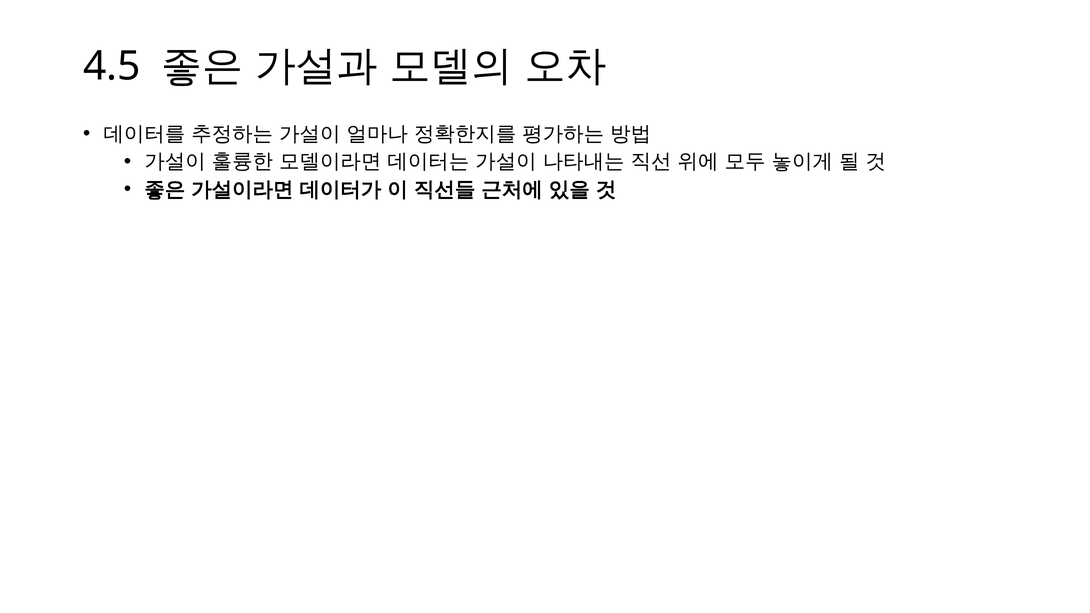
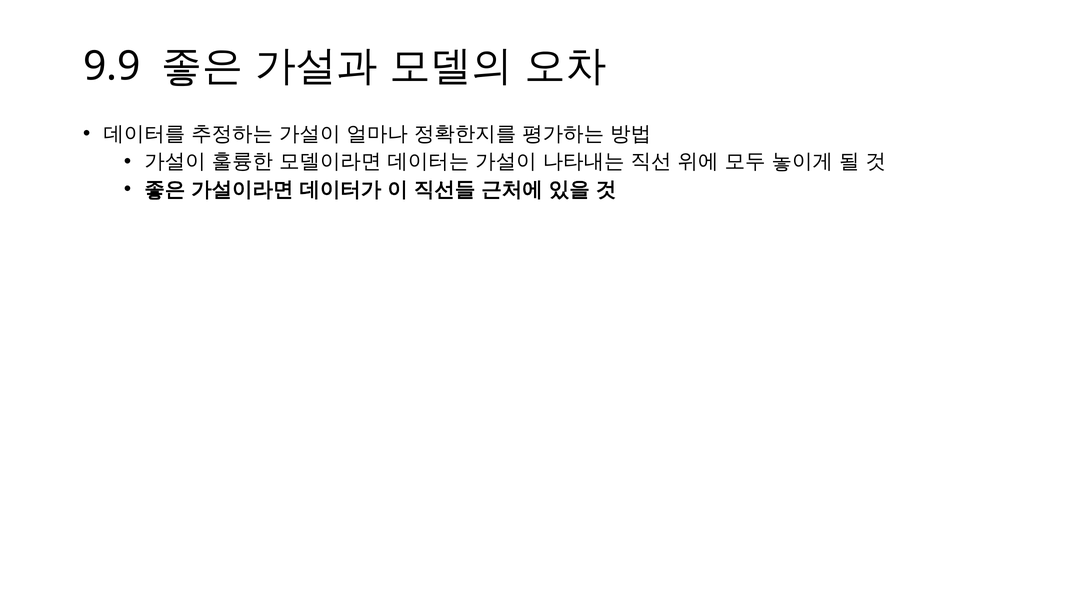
4.5: 4.5 -> 9.9
